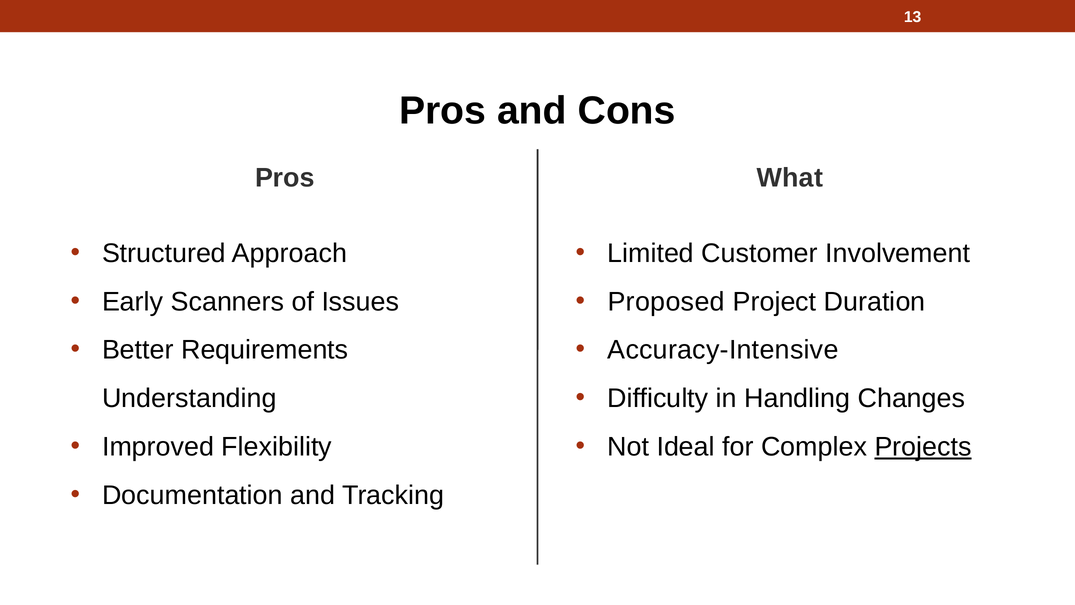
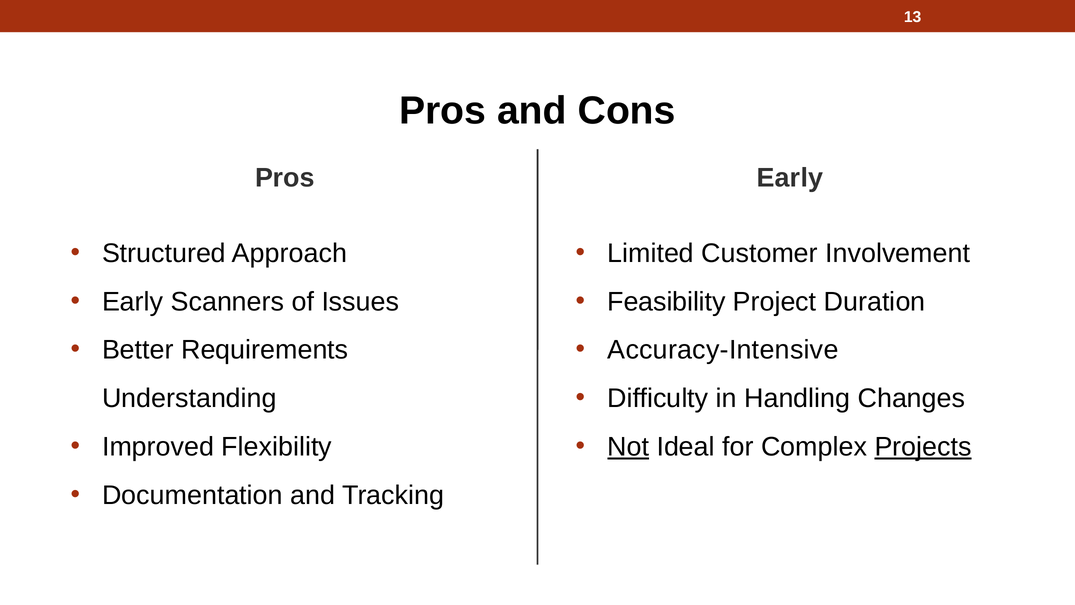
What at (790, 178): What -> Early
Proposed: Proposed -> Feasibility
Not underline: none -> present
